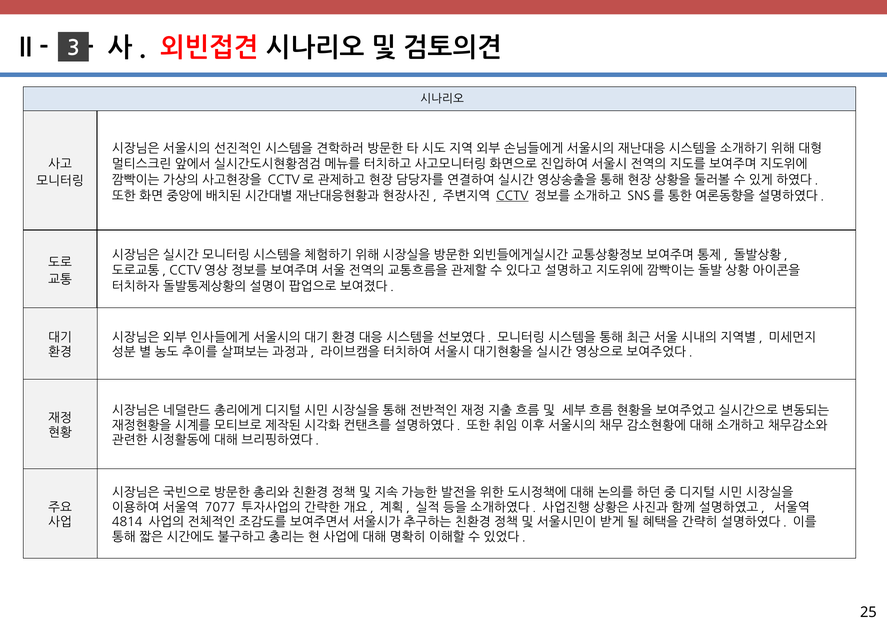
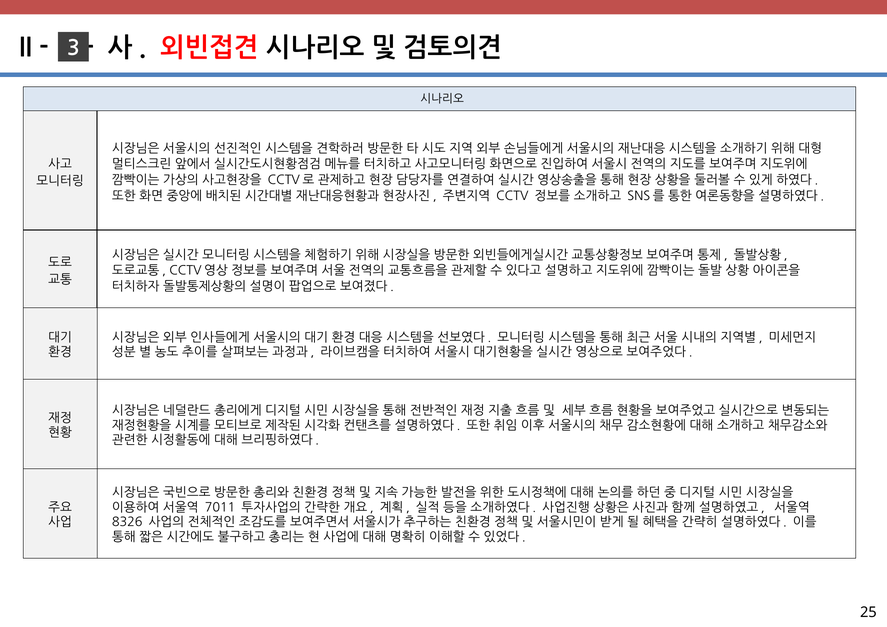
CCTV underline: present -> none
7077: 7077 -> 7011
4814: 4814 -> 8326
